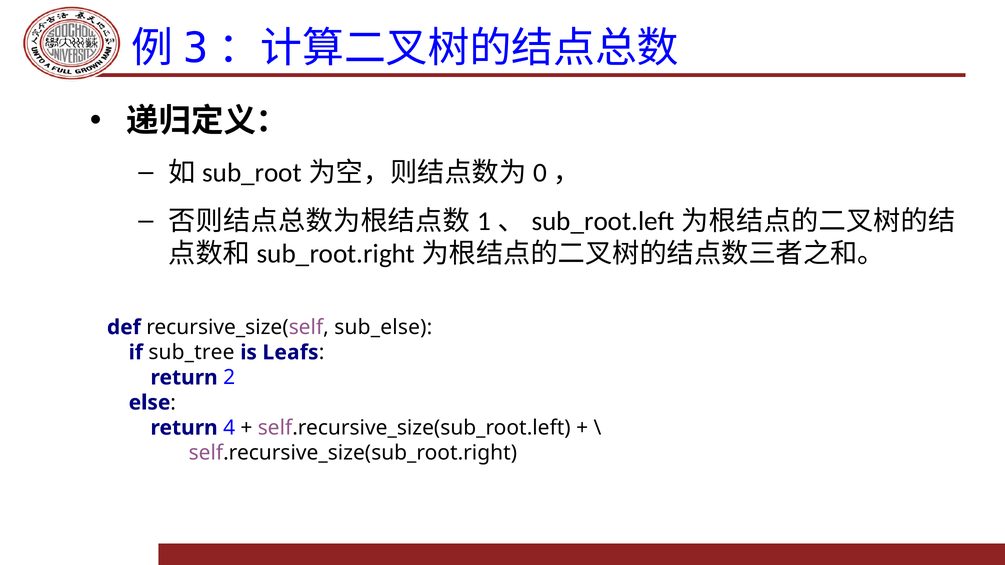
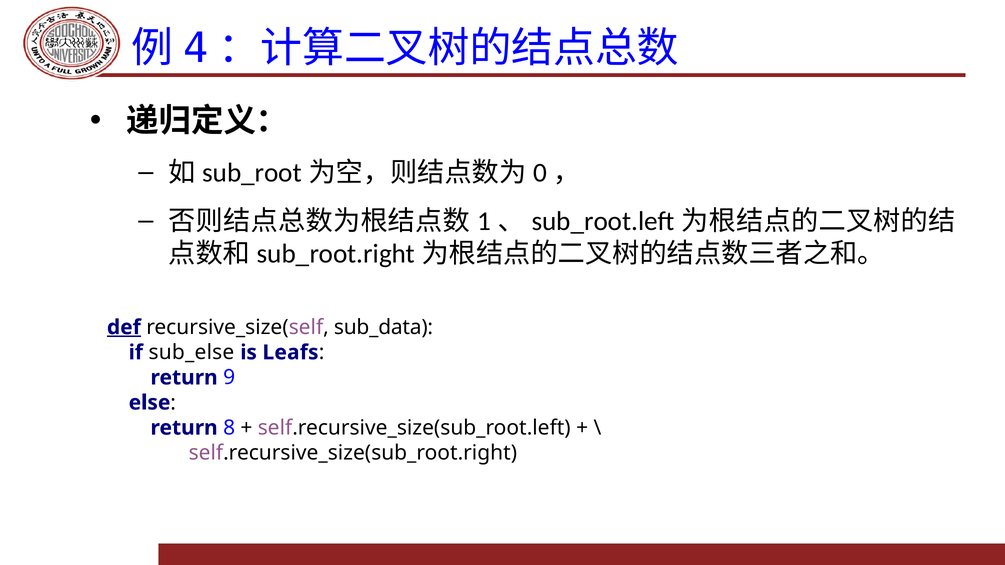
3: 3 -> 4
def underline: none -> present
sub_else: sub_else -> sub_data
sub_tree: sub_tree -> sub_else
2: 2 -> 9
4: 4 -> 8
